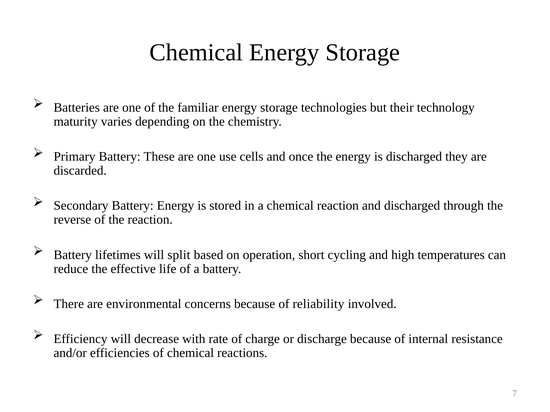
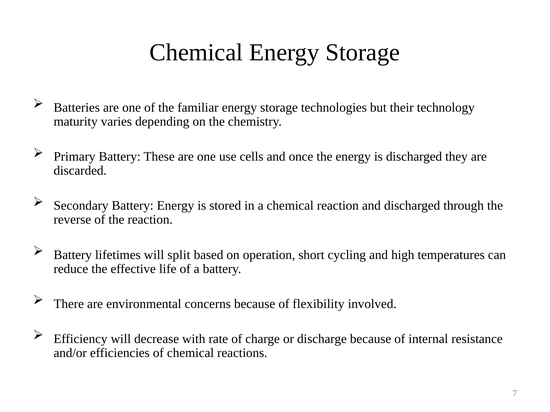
reliability: reliability -> flexibility
